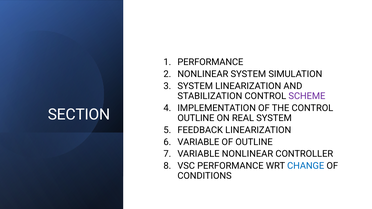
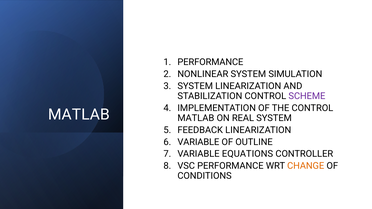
SECTION at (79, 115): SECTION -> MATLAB
OUTLINE at (196, 118): OUTLINE -> MATLAB
VARIABLE NONLINEAR: NONLINEAR -> EQUATIONS
CHANGE colour: blue -> orange
